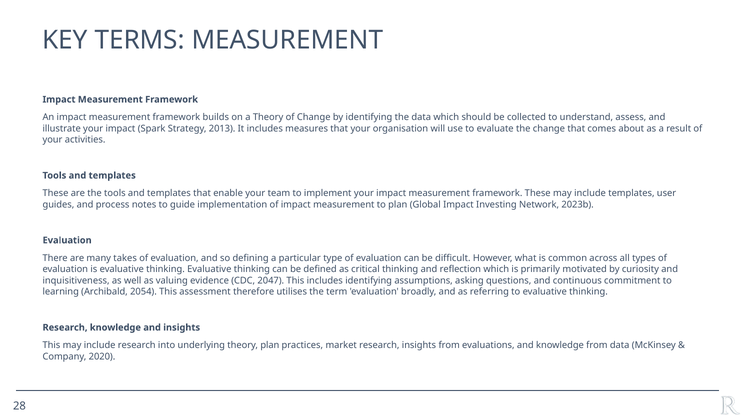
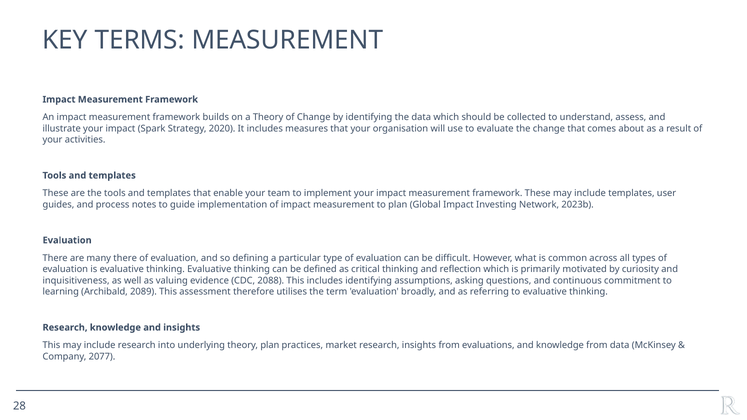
2013: 2013 -> 2020
many takes: takes -> there
2047: 2047 -> 2088
2054: 2054 -> 2089
2020: 2020 -> 2077
